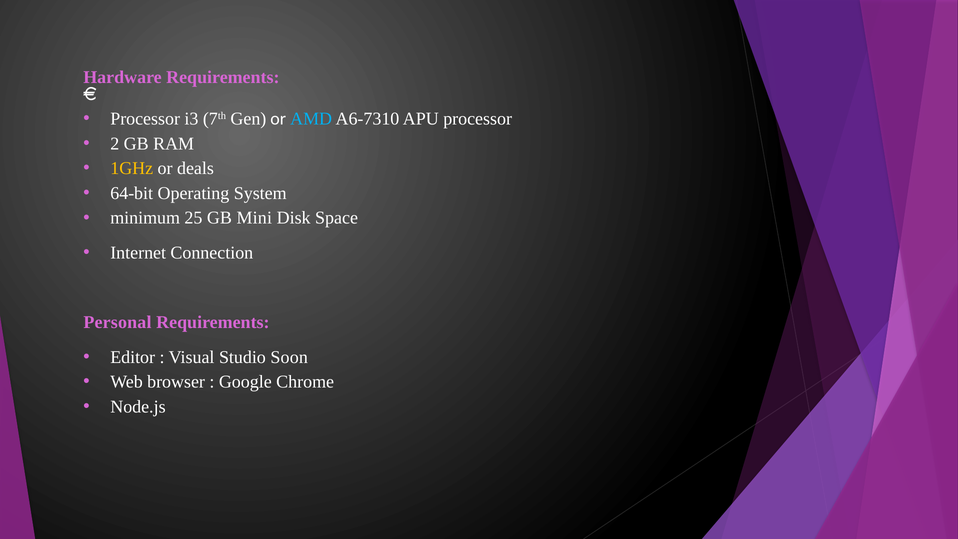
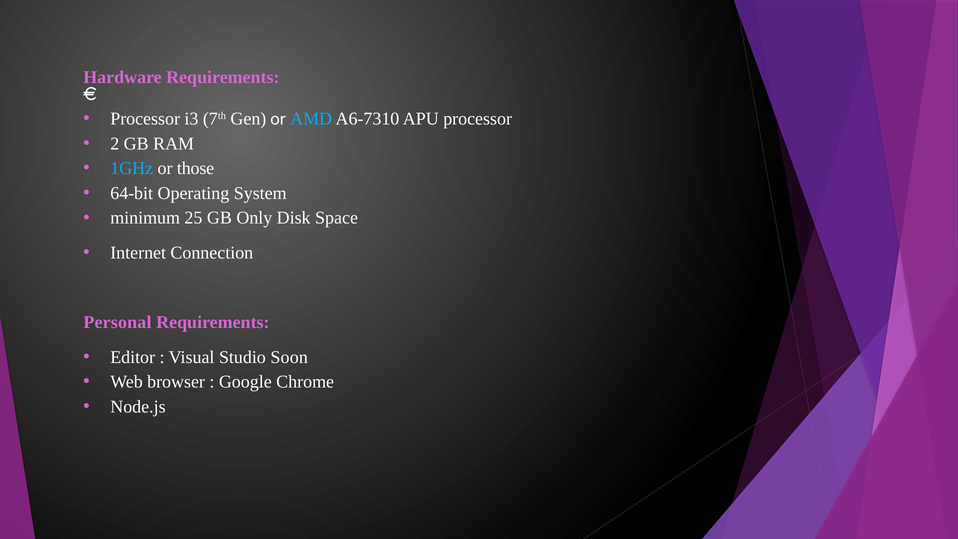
1GHz colour: yellow -> light blue
deals: deals -> those
Mini: Mini -> Only
